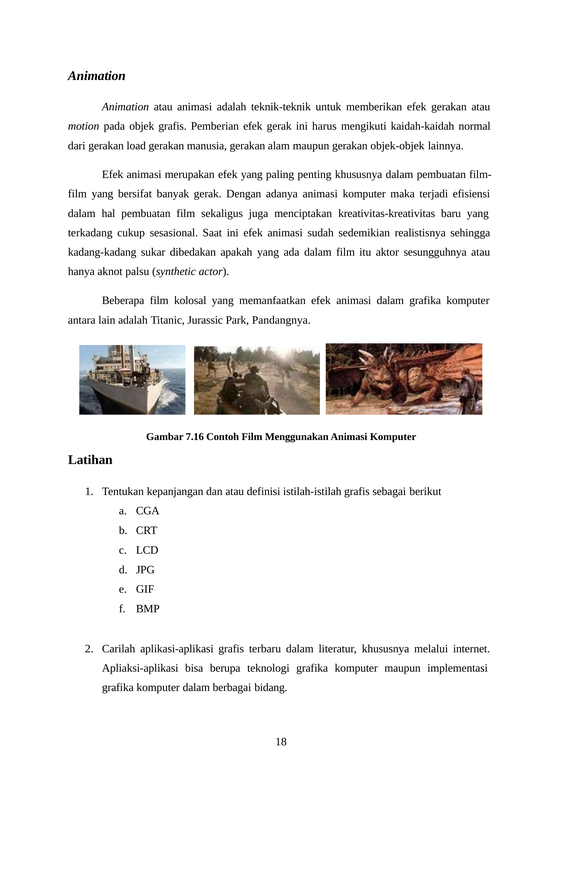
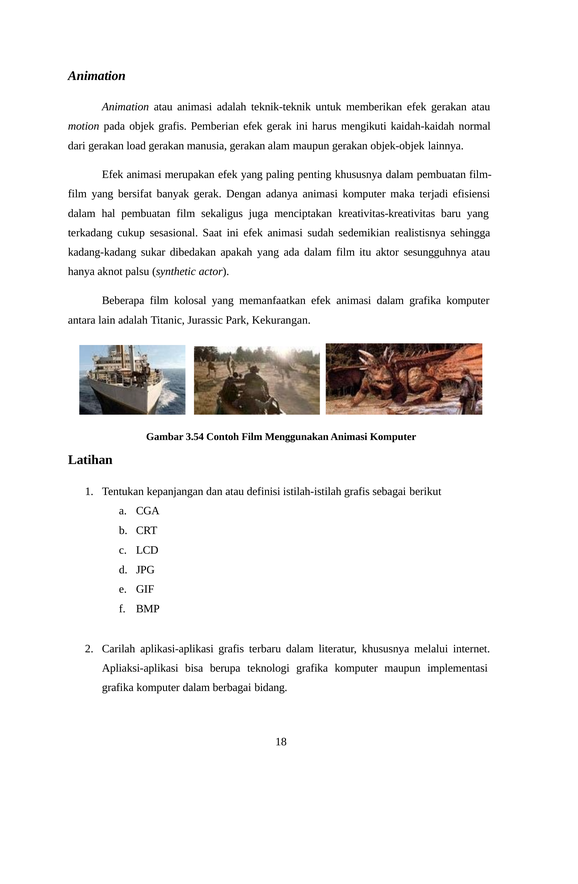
Pandangnya: Pandangnya -> Kekurangan
7.16: 7.16 -> 3.54
